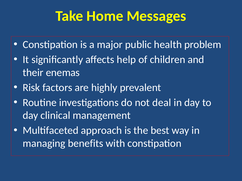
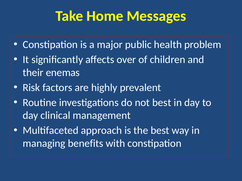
help: help -> over
not deal: deal -> best
